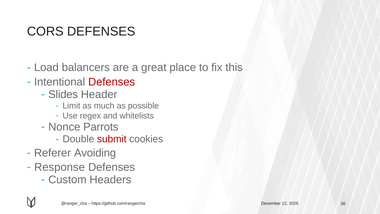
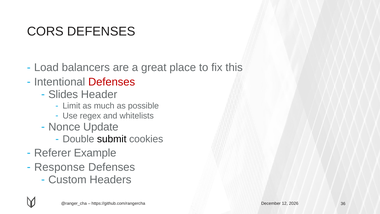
Parrots: Parrots -> Update
submit colour: red -> black
Avoiding: Avoiding -> Example
